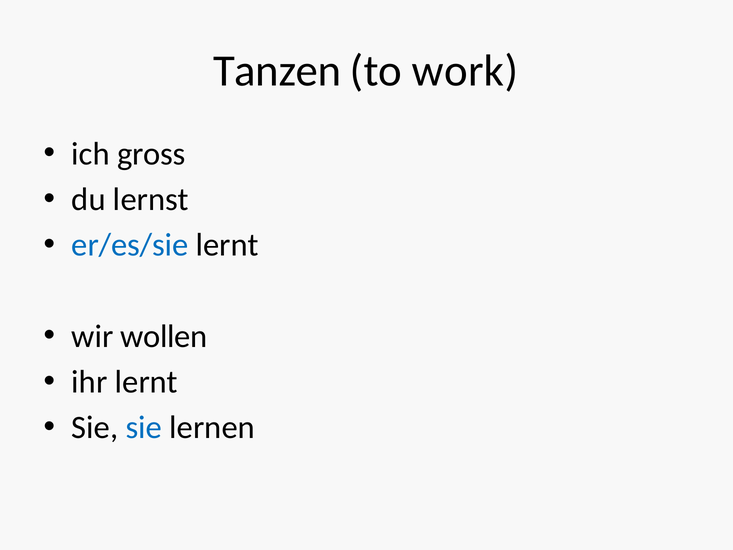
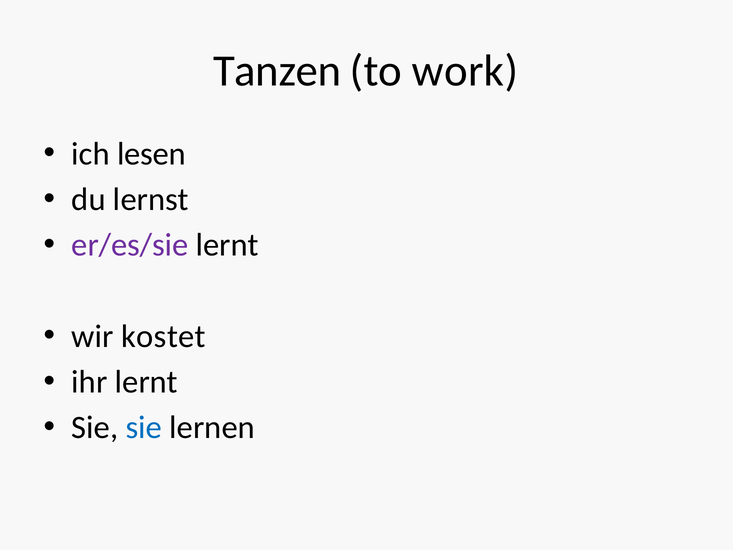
gross: gross -> lesen
er/es/sie colour: blue -> purple
wollen: wollen -> kostet
